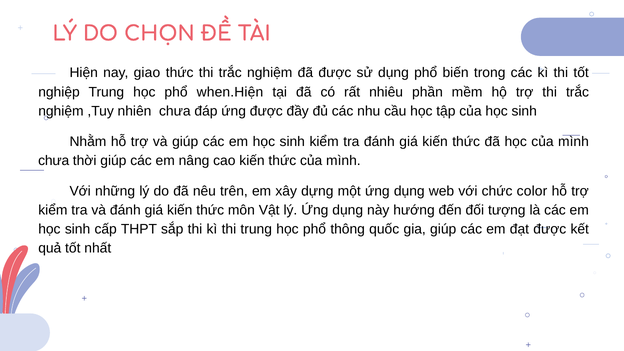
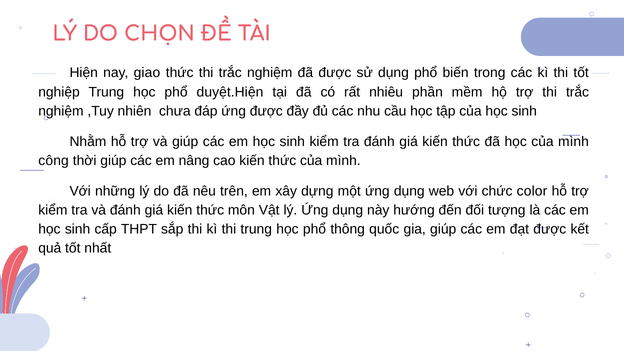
when.Hiện: when.Hiện -> duyệt.Hiện
chưa at (54, 161): chưa -> công
